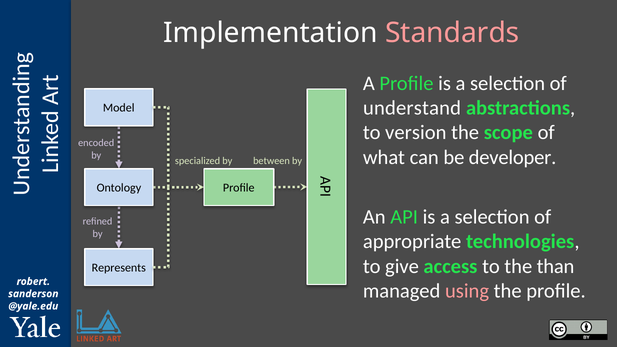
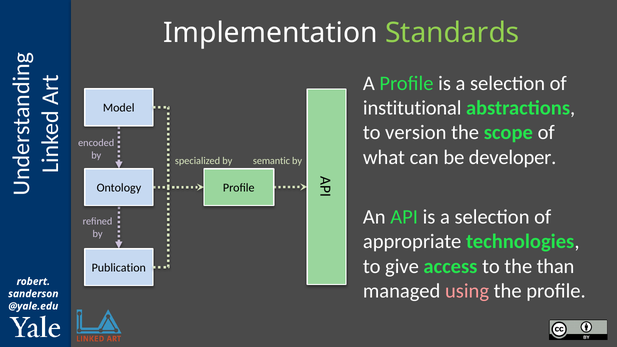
Standards colour: pink -> light green
understand: understand -> institutional
between: between -> semantic
Represents: Represents -> Publication
